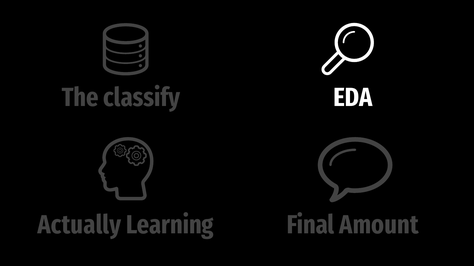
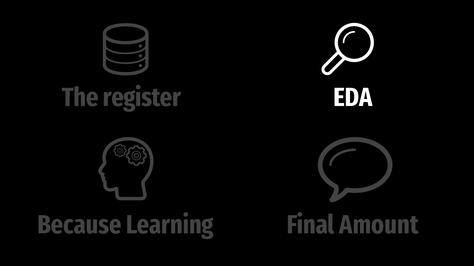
classify: classify -> register
Actually: Actually -> Because
